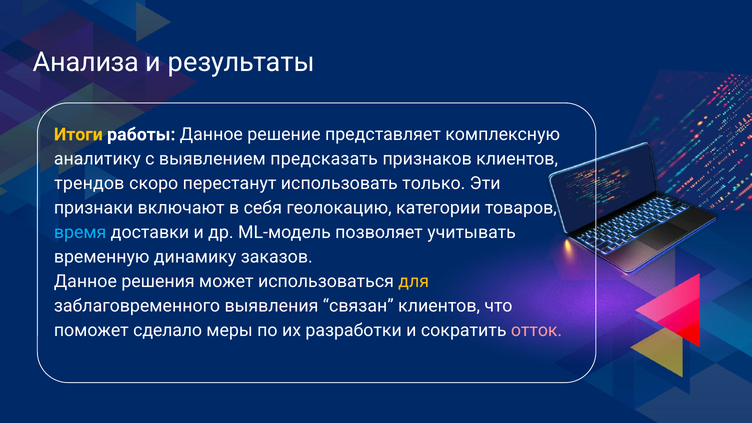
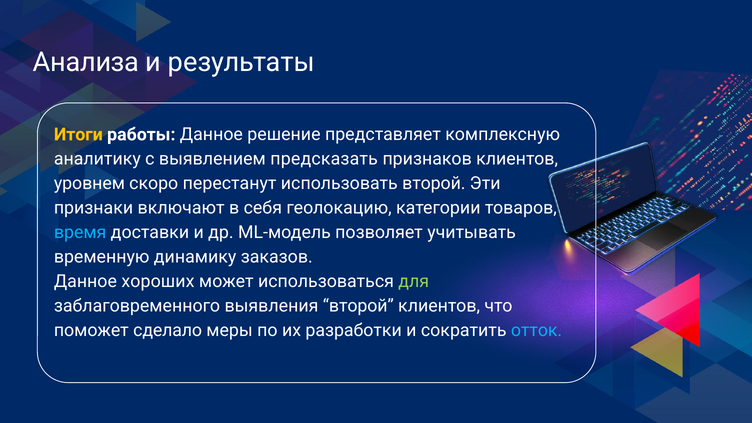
трендов: трендов -> уровнем
использовать только: только -> второй
решения: решения -> хороших
для colour: yellow -> light green
выявления связан: связан -> второй
отток colour: pink -> light blue
